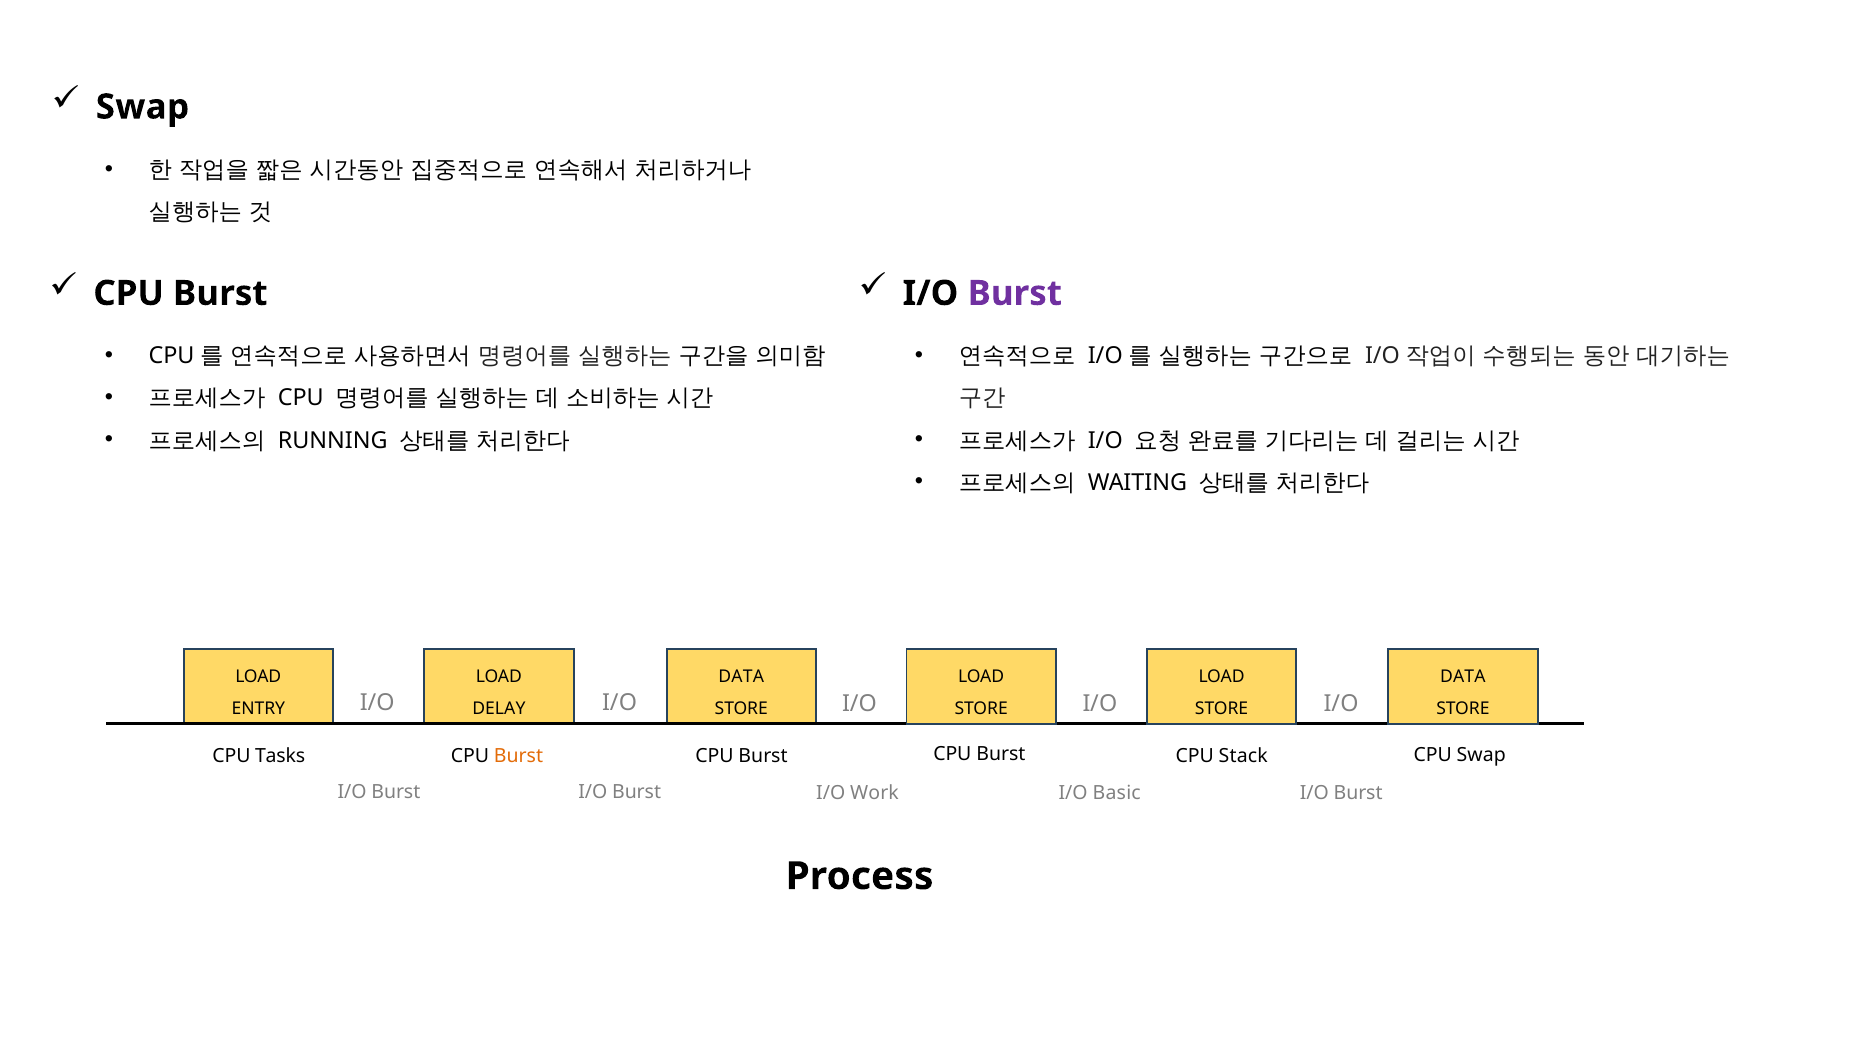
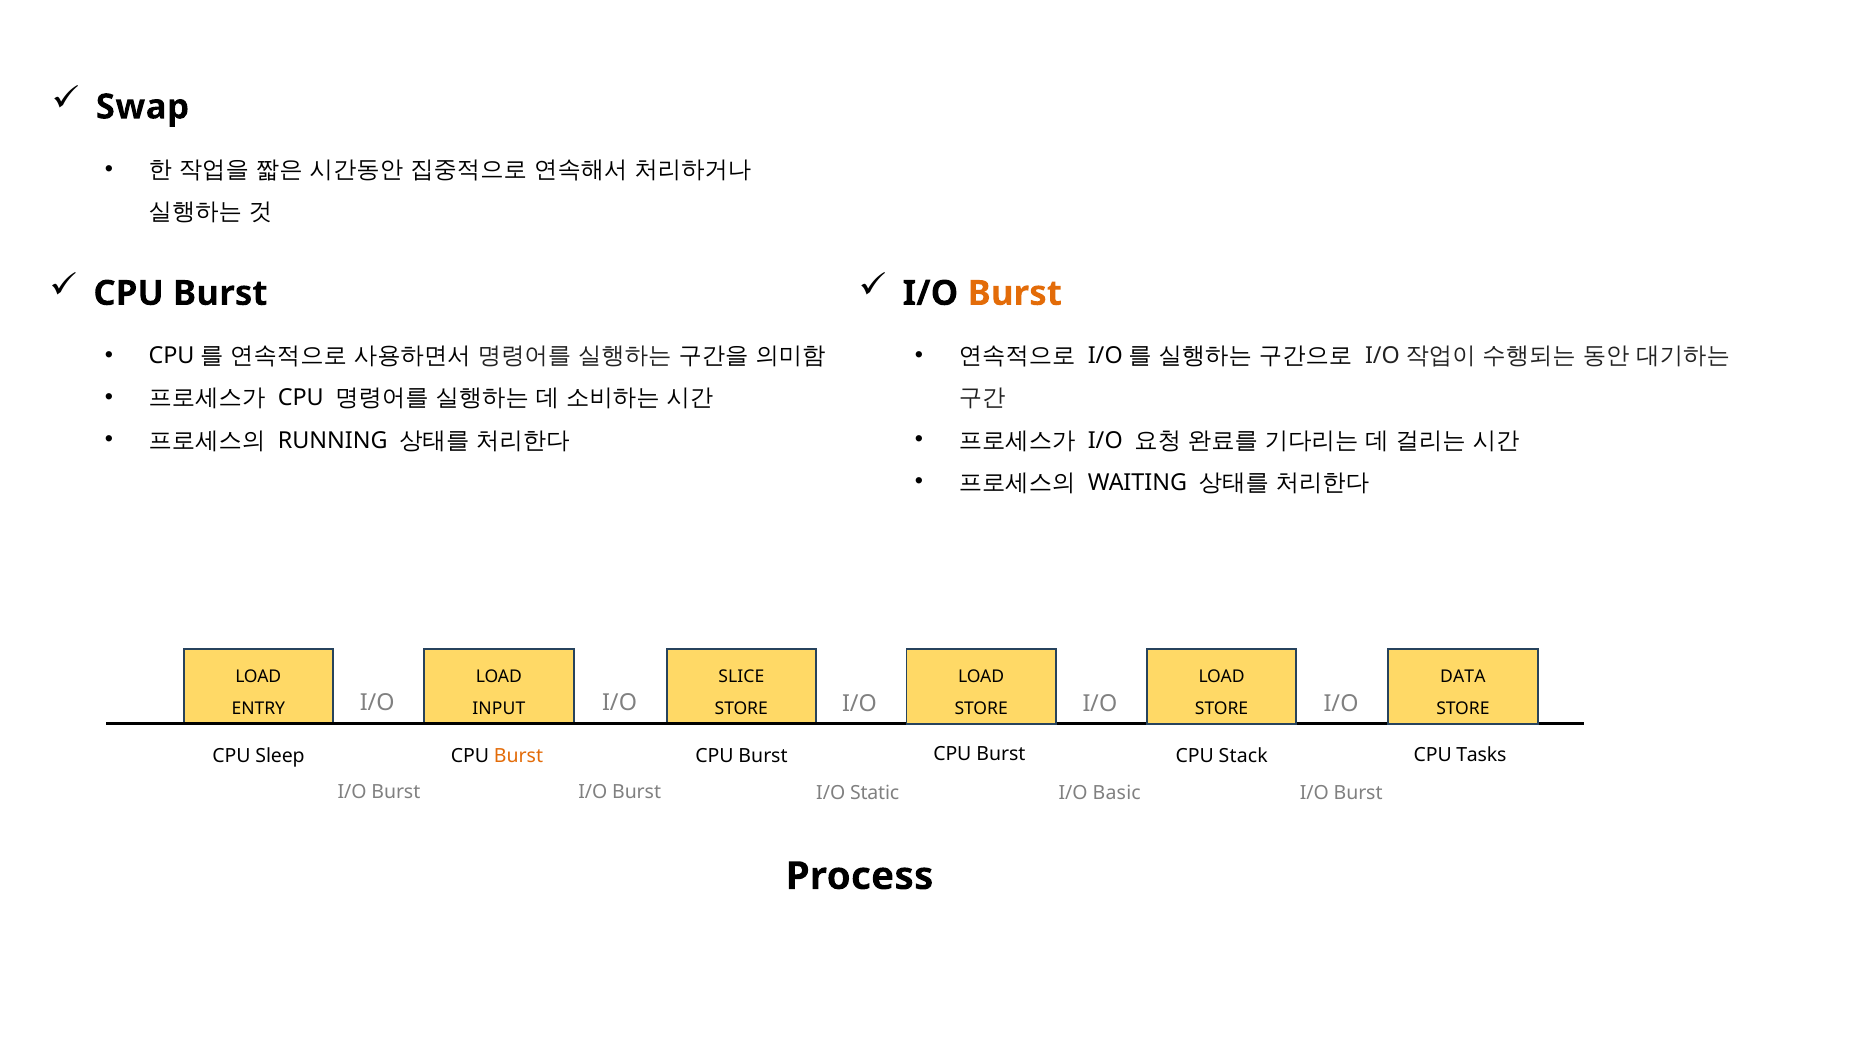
Burst at (1015, 293) colour: purple -> orange
DATA at (741, 677): DATA -> SLICE
DELAY: DELAY -> INPUT
Tasks: Tasks -> Sleep
CPU Swap: Swap -> Tasks
Work: Work -> Static
